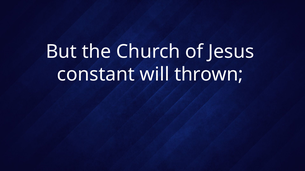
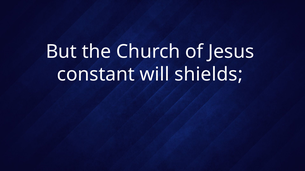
thrown: thrown -> shields
